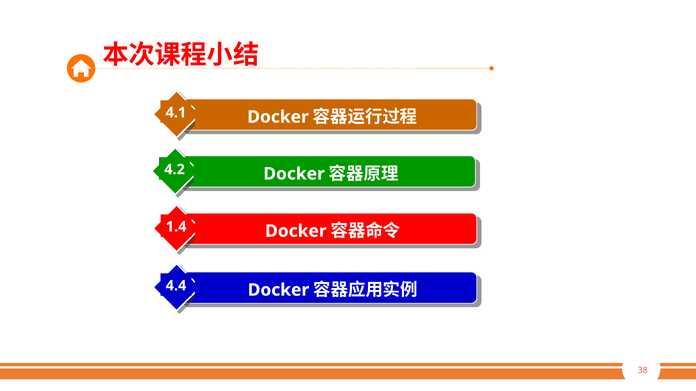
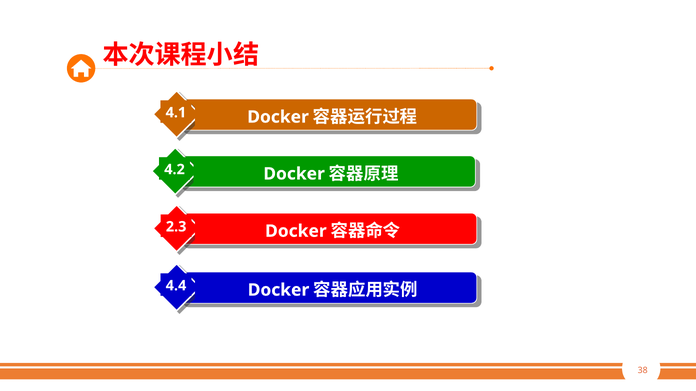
1.4: 1.4 -> 2.3
